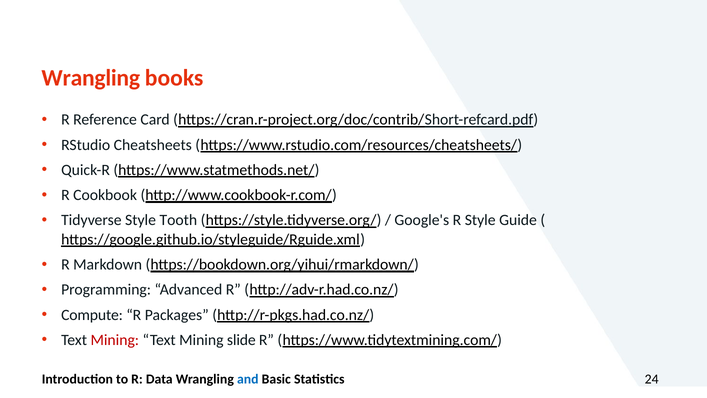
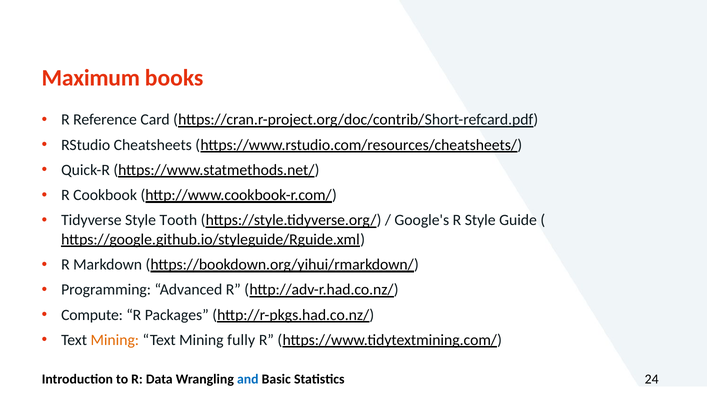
Wrangling at (91, 78): Wrangling -> Maximum
Mining at (115, 340) colour: red -> orange
slide: slide -> fully
